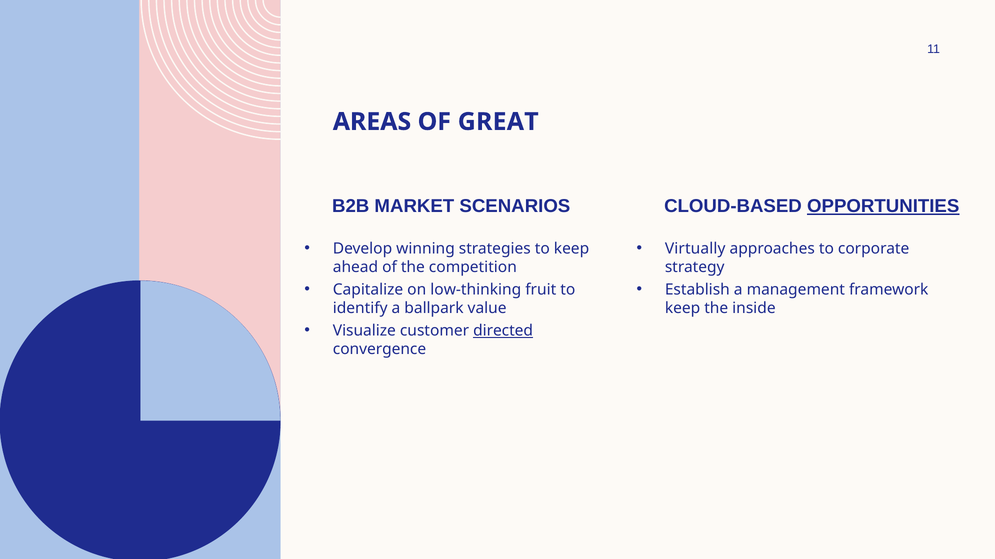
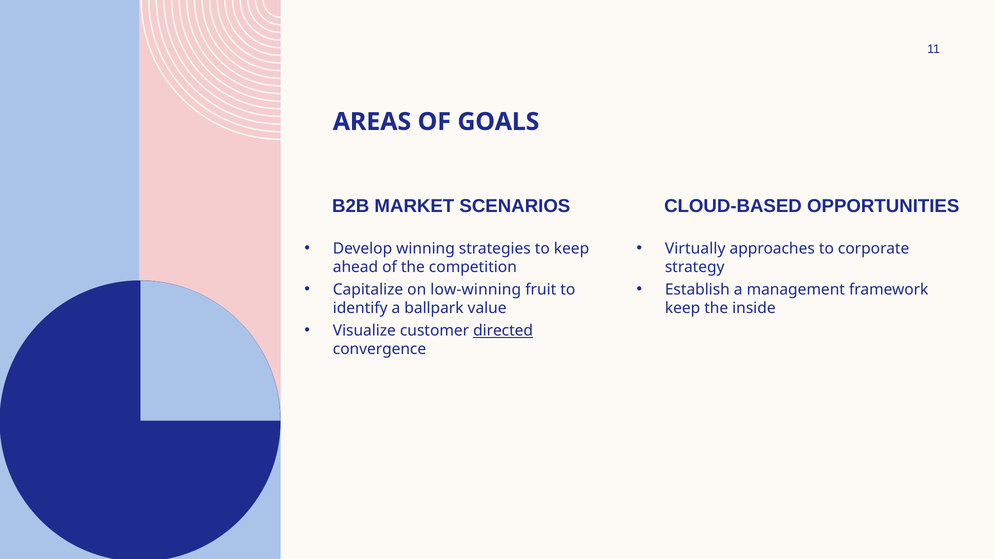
GREAT: GREAT -> GOALS
OPPORTUNITIES underline: present -> none
low-thinking: low-thinking -> low-winning
